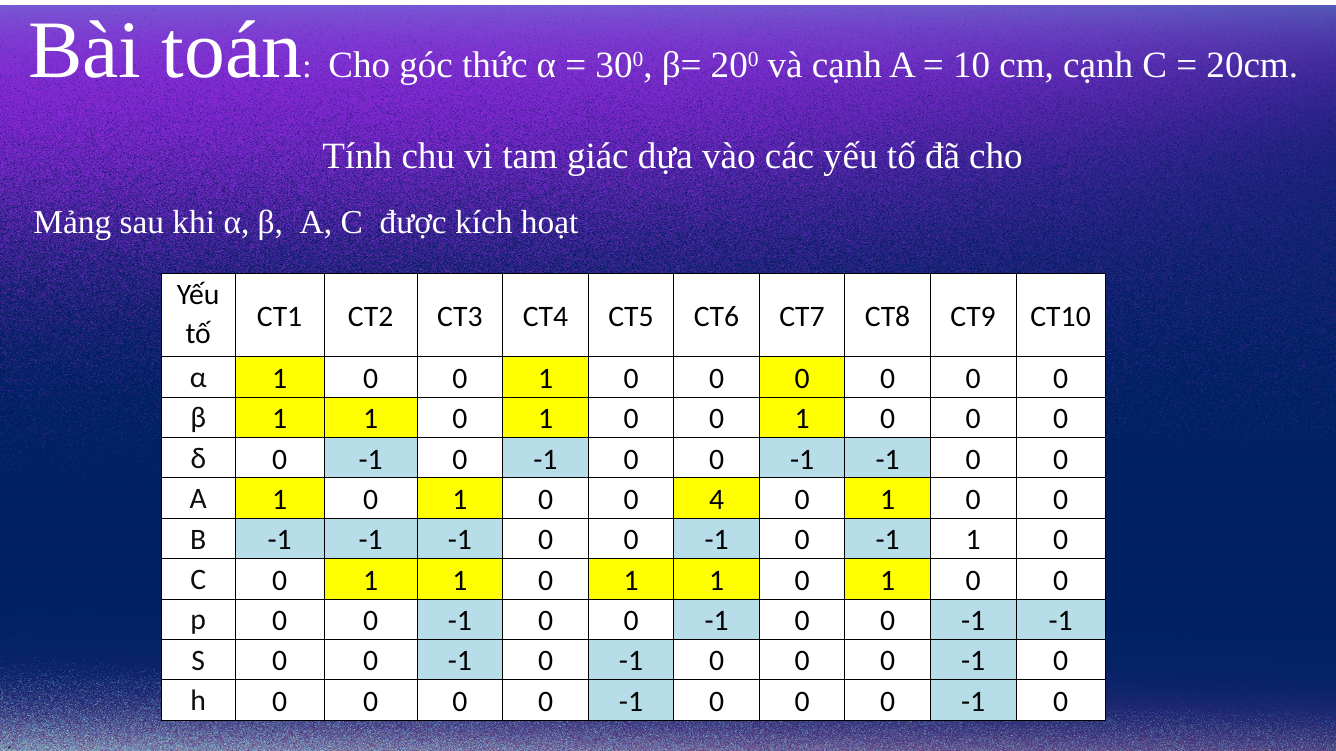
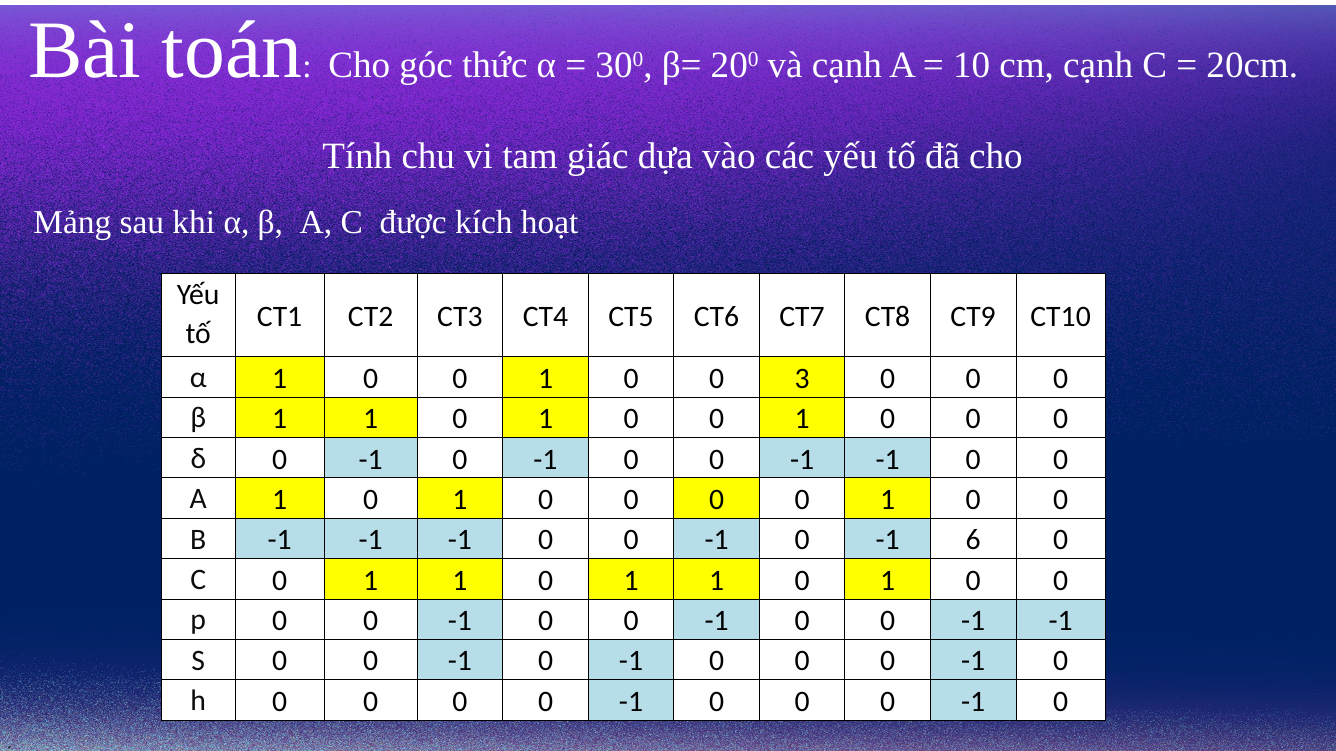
0 at (802, 379): 0 -> 3
4 at (717, 500): 4 -> 0
-1 1: 1 -> 6
